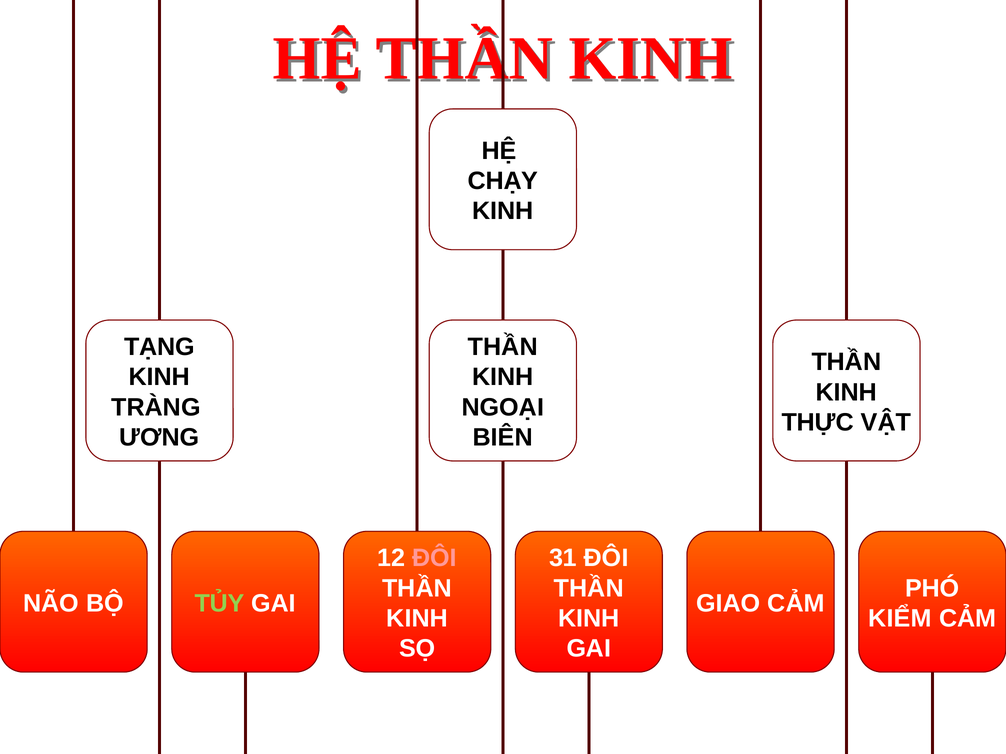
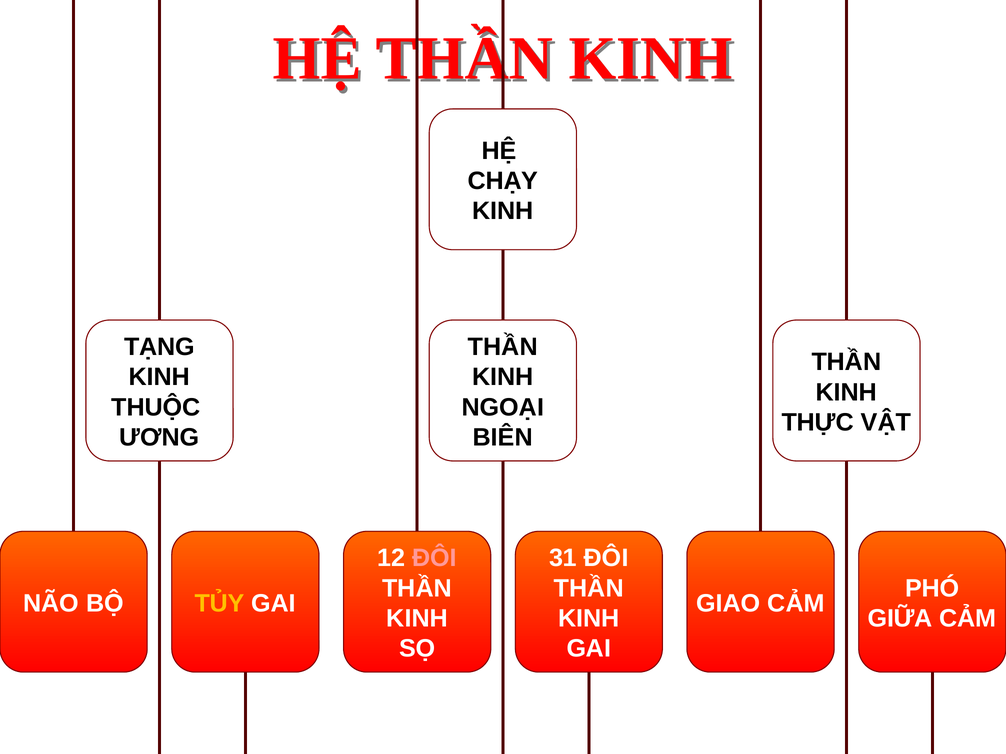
TRÀNG: TRÀNG -> THUỘC
TỦY colour: light green -> yellow
KIỂM: KIỂM -> GIỮA
